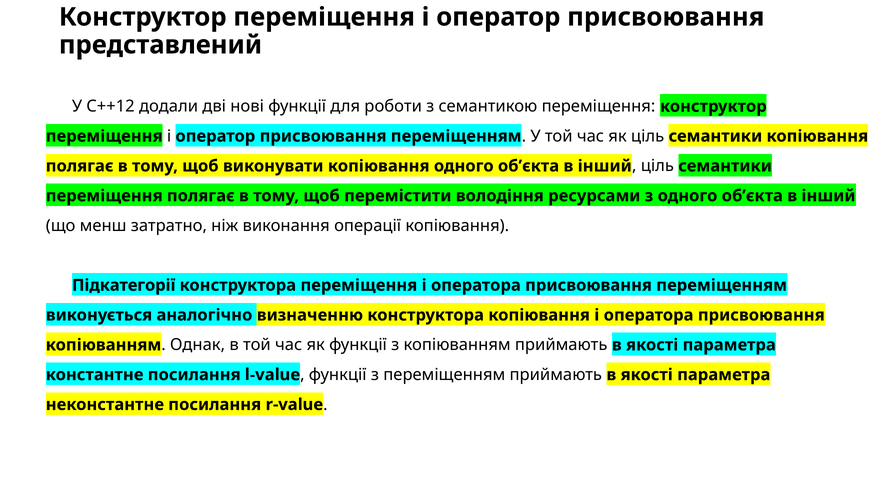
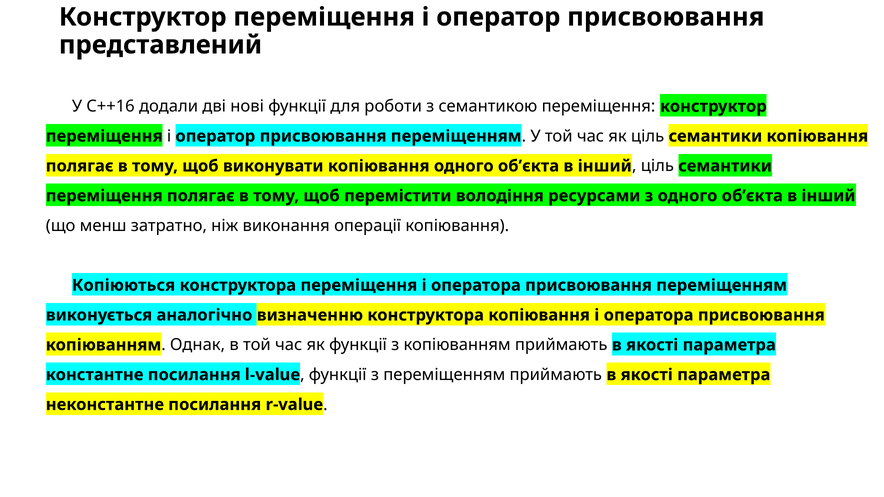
C++12: C++12 -> C++16
Підкатегорії: Підкатегорії -> Копіюються
